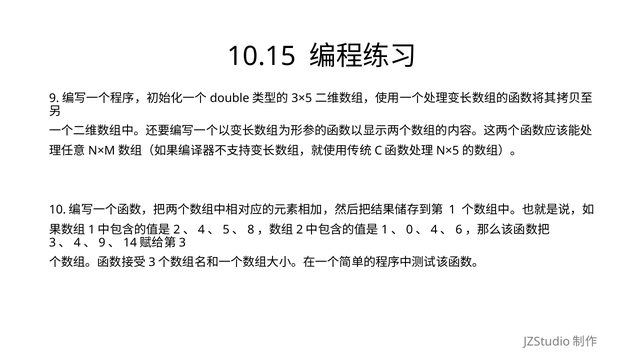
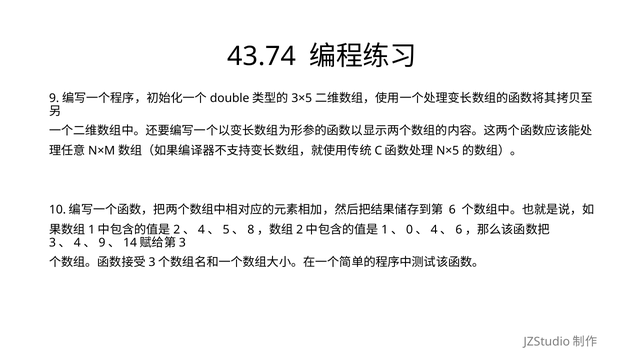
10.15: 10.15 -> 43.74
1: 1 -> 6
